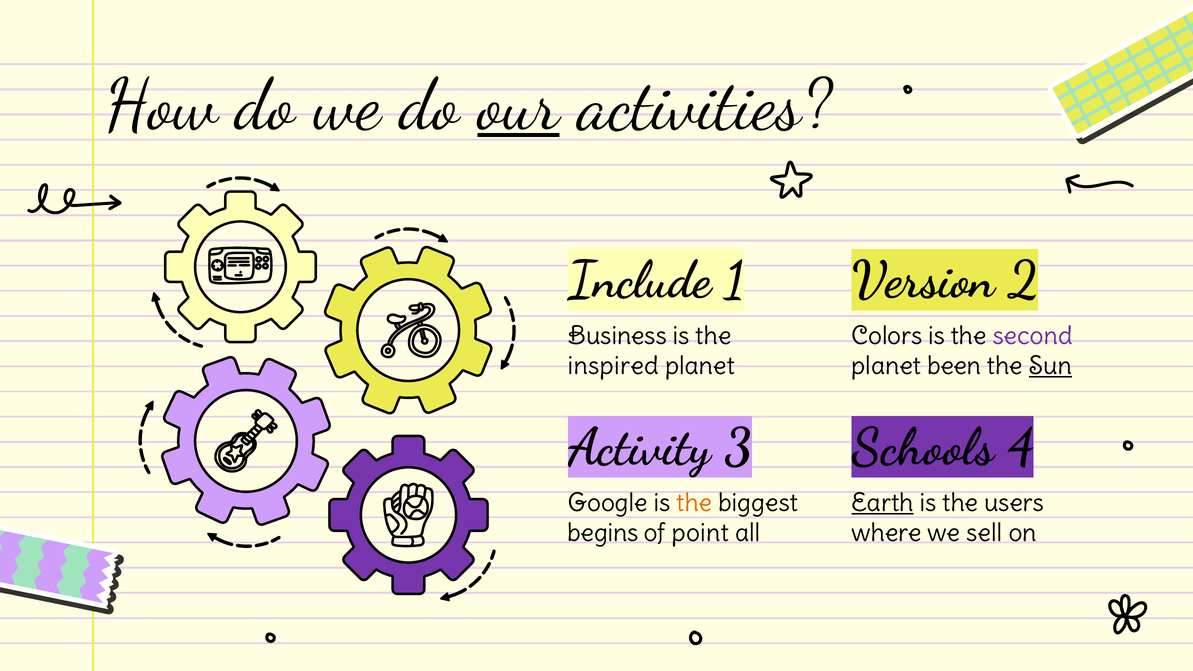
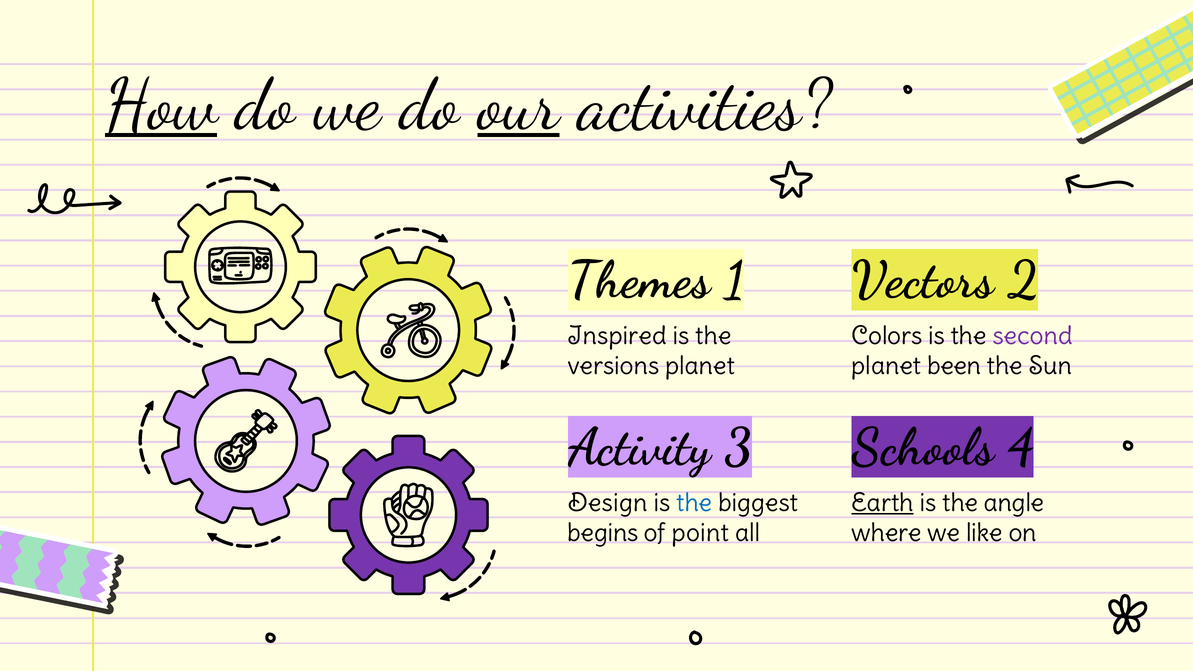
How underline: none -> present
Include: Include -> Themes
Version: Version -> Vectors
Business: Business -> Inspired
inspired: inspired -> versions
Sun underline: present -> none
Google: Google -> Design
the at (694, 503) colour: orange -> blue
users: users -> angle
sell: sell -> like
